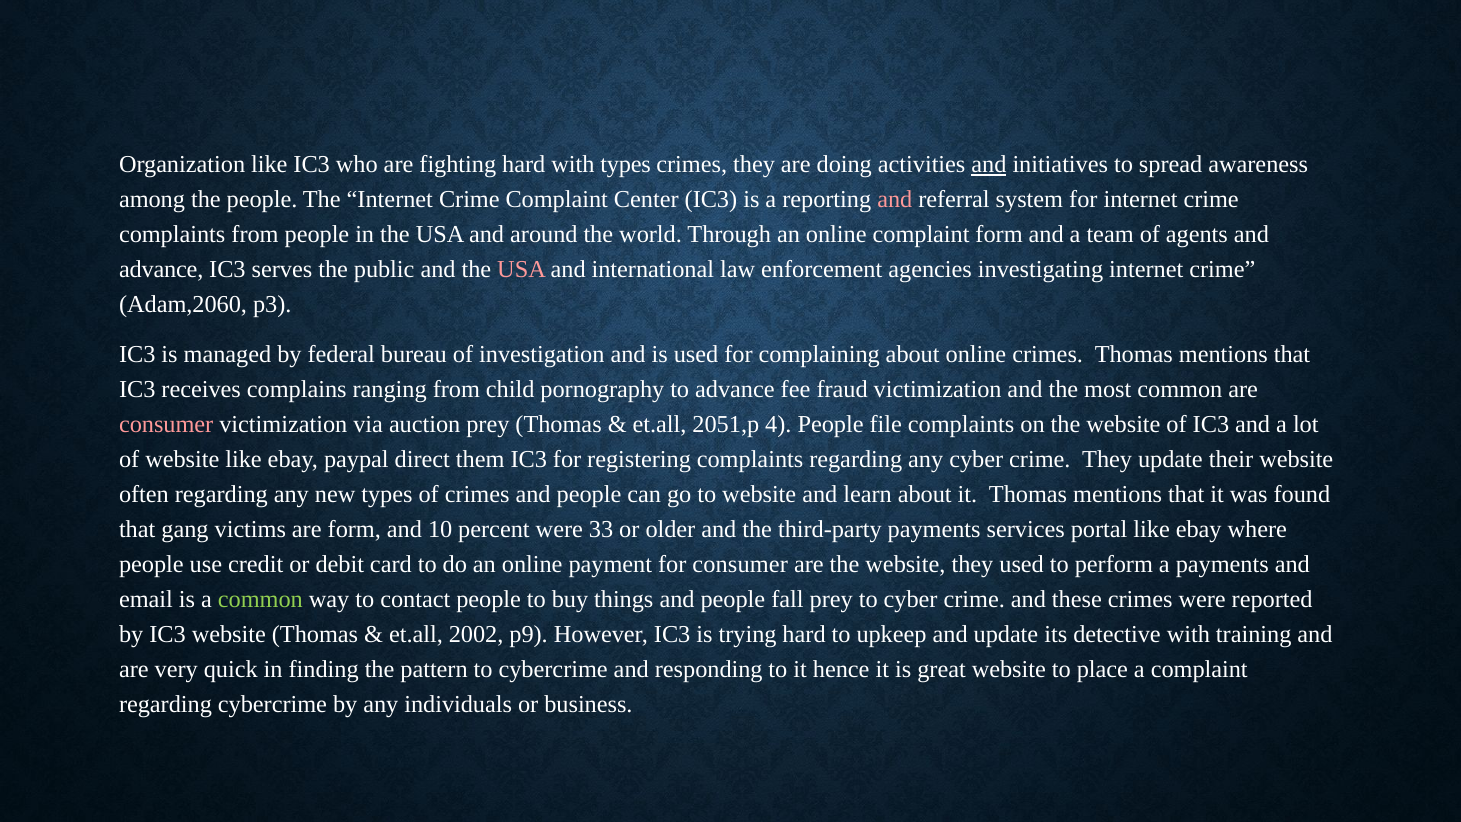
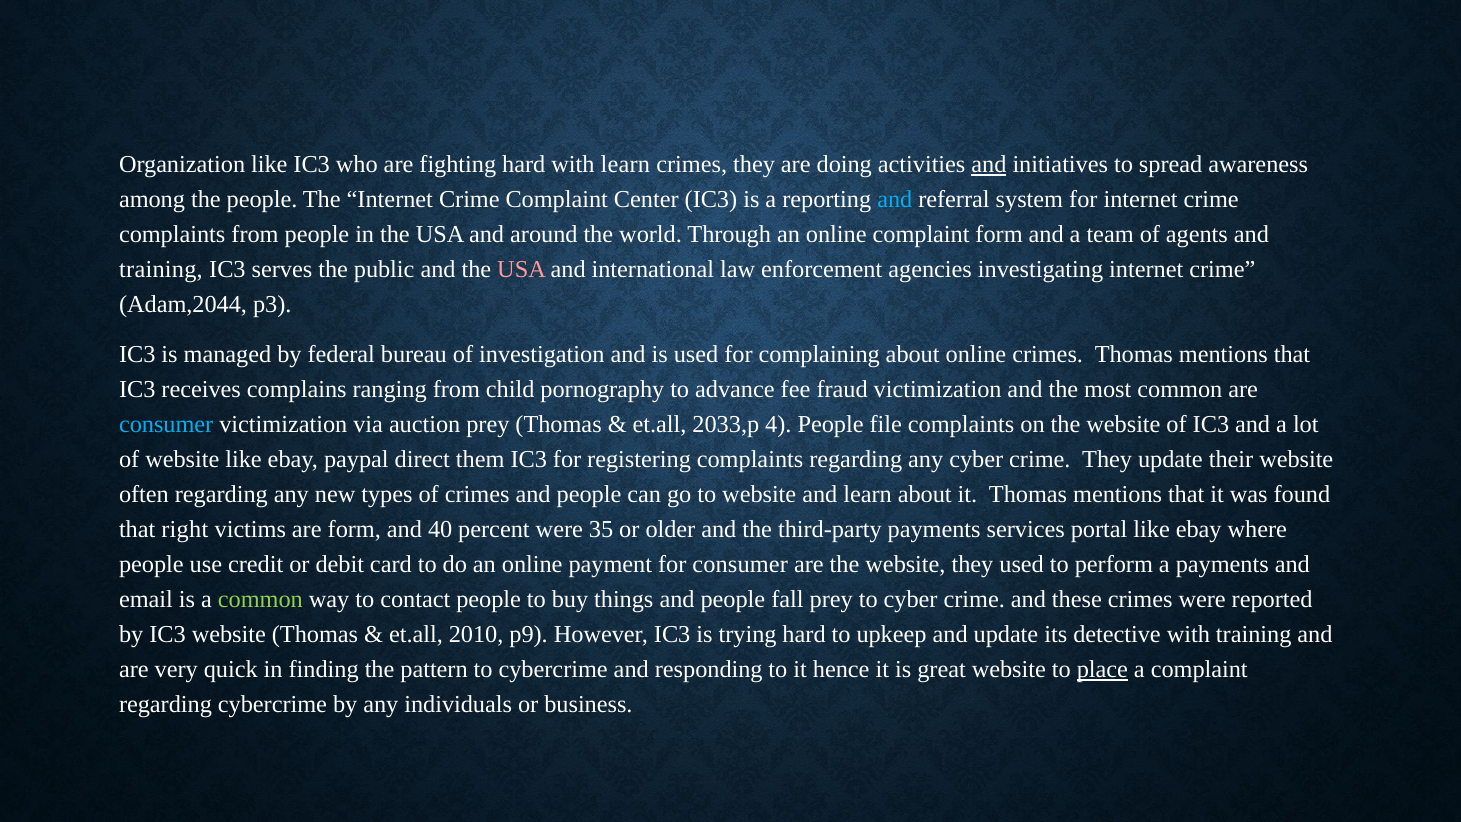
with types: types -> learn
and at (895, 199) colour: pink -> light blue
advance at (161, 269): advance -> training
Adam,2060: Adam,2060 -> Adam,2044
consumer at (166, 425) colour: pink -> light blue
2051,p: 2051,p -> 2033,p
gang: gang -> right
10: 10 -> 40
33: 33 -> 35
2002: 2002 -> 2010
place underline: none -> present
